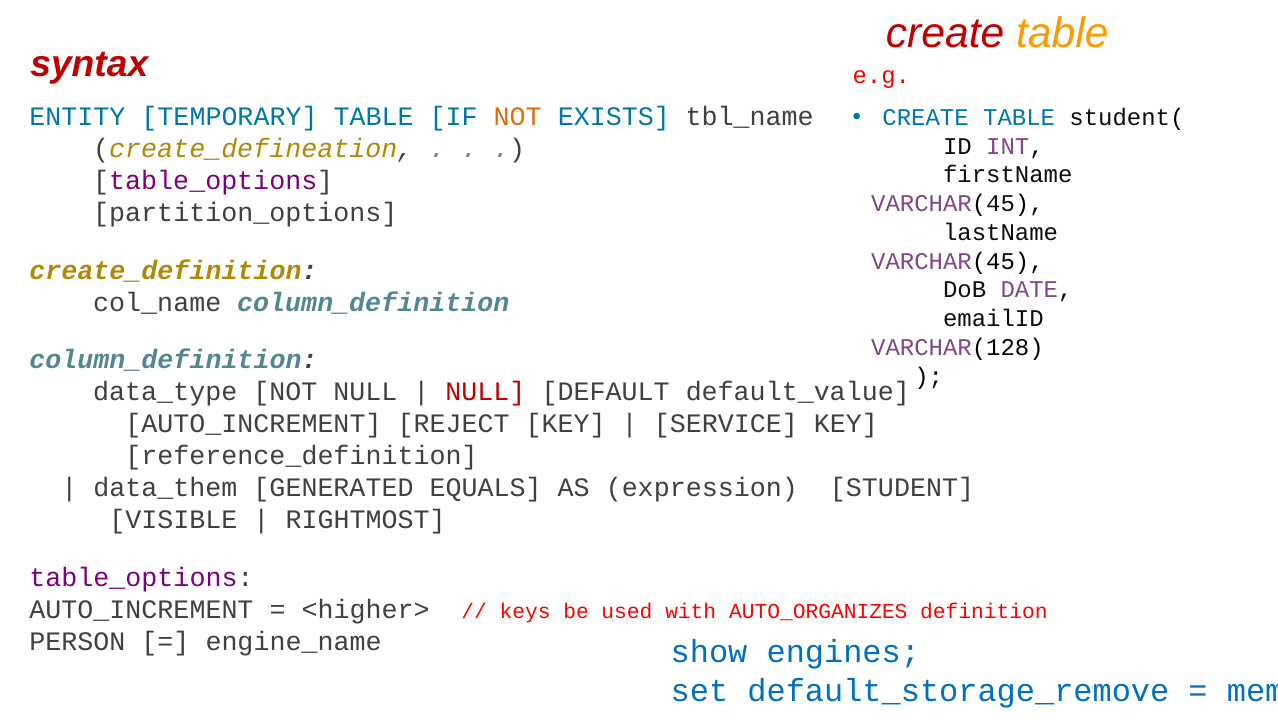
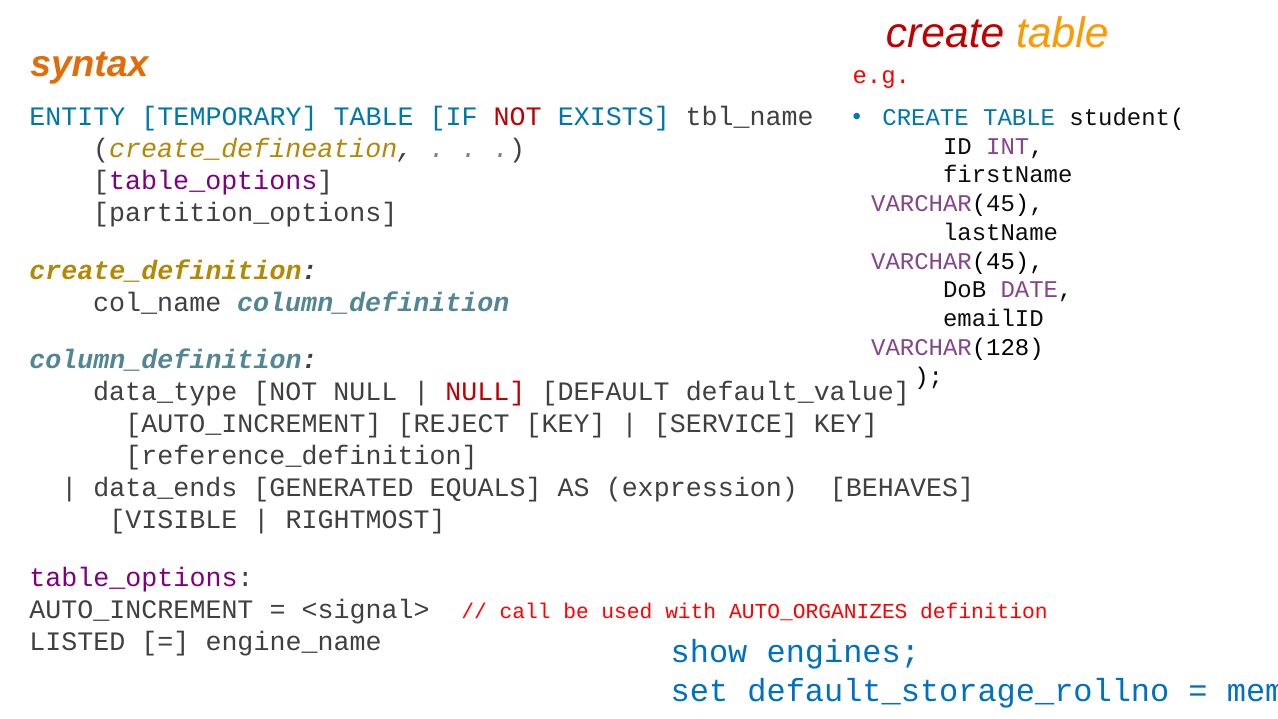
syntax colour: red -> orange
NOT at (518, 117) colour: orange -> red
data_them: data_them -> data_ends
STUDENT: STUDENT -> BEHAVES
<higher>: <higher> -> <signal>
keys: keys -> call
PERSON: PERSON -> LISTED
default_storage_remove: default_storage_remove -> default_storage_rollno
